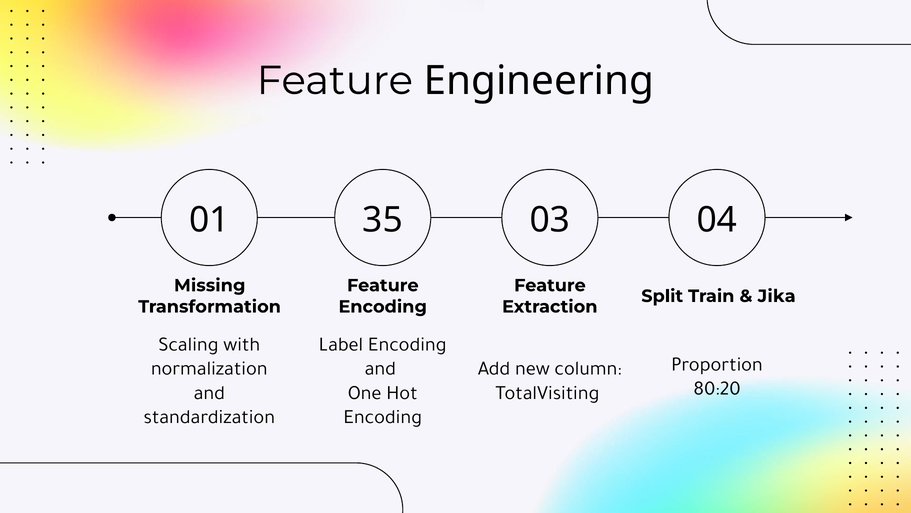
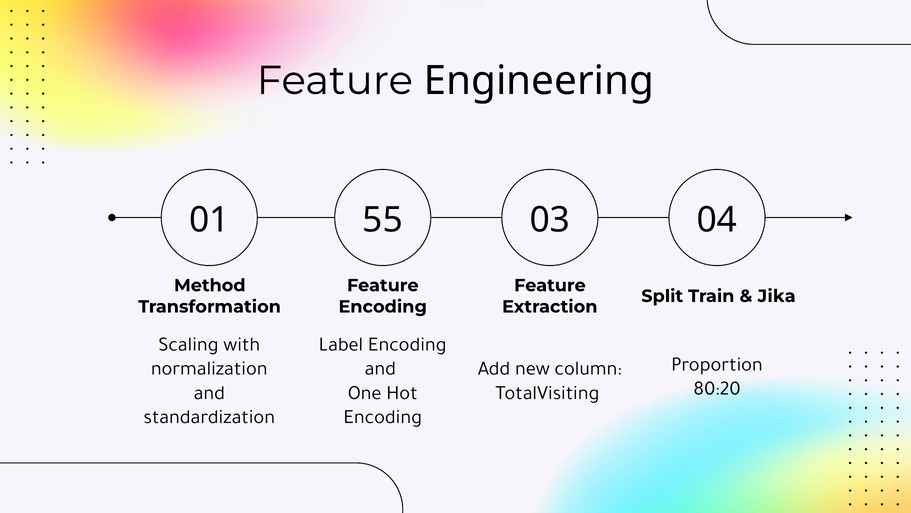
35: 35 -> 55
Missing: Missing -> Method
